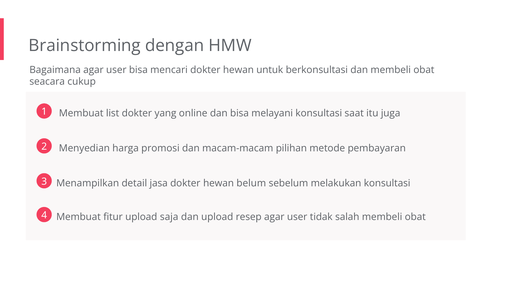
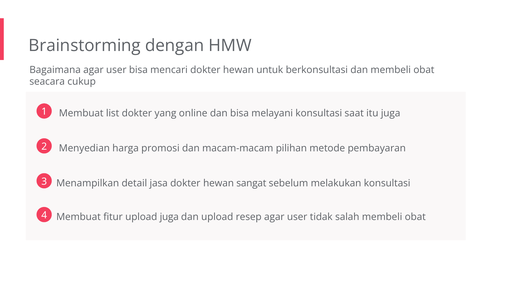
belum: belum -> sangat
upload saja: saja -> juga
